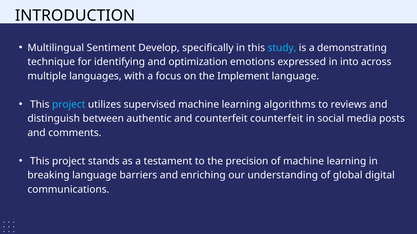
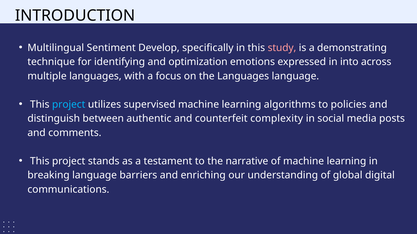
study colour: light blue -> pink
the Implement: Implement -> Languages
reviews: reviews -> policies
counterfeit counterfeit: counterfeit -> complexity
precision: precision -> narrative
